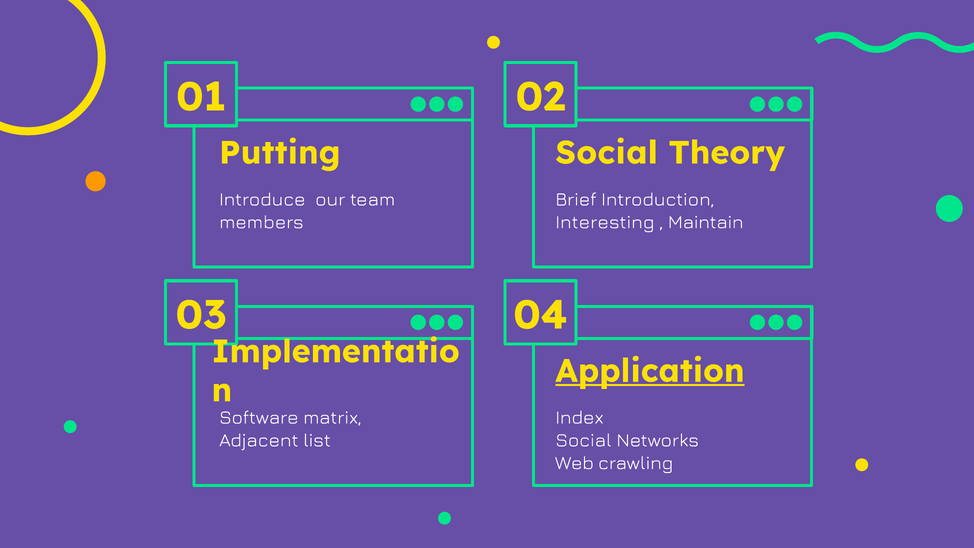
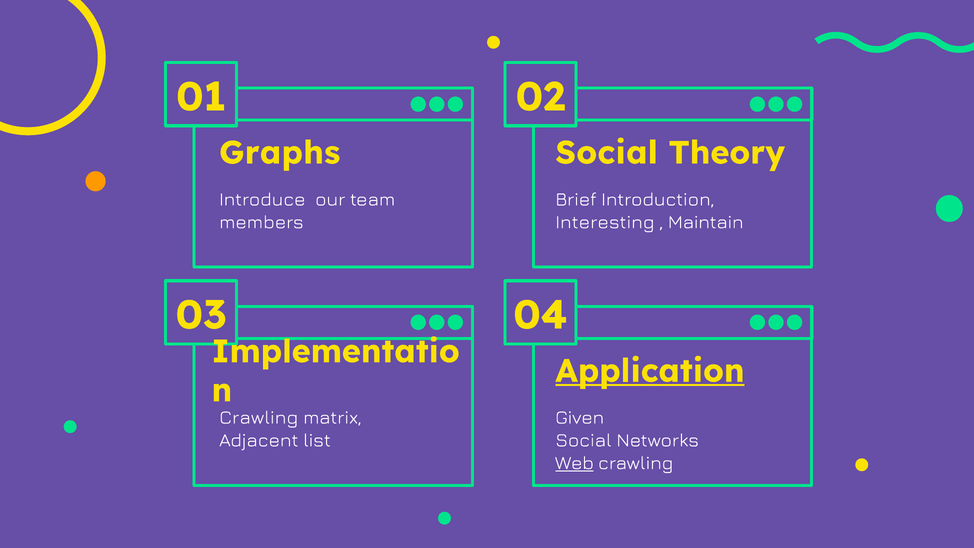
Putting: Putting -> Graphs
Software at (259, 417): Software -> Crawling
Index: Index -> Given
Web underline: none -> present
